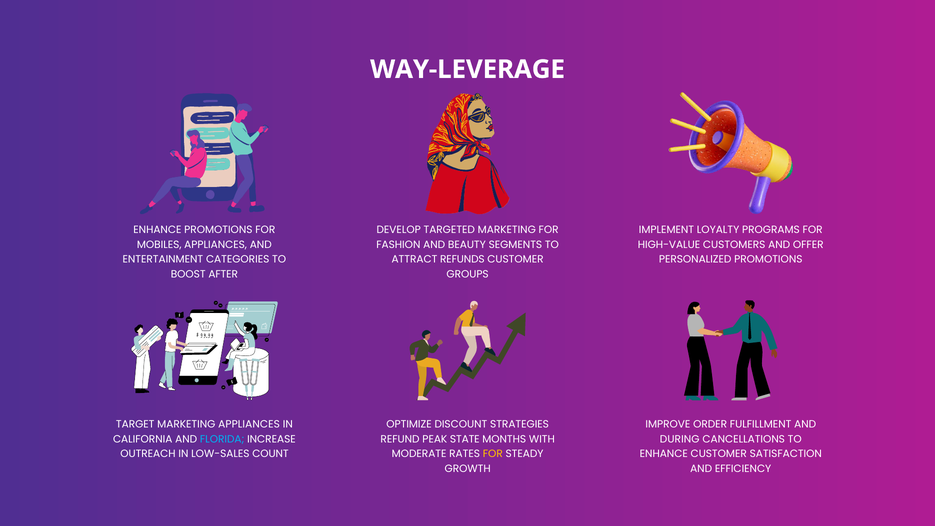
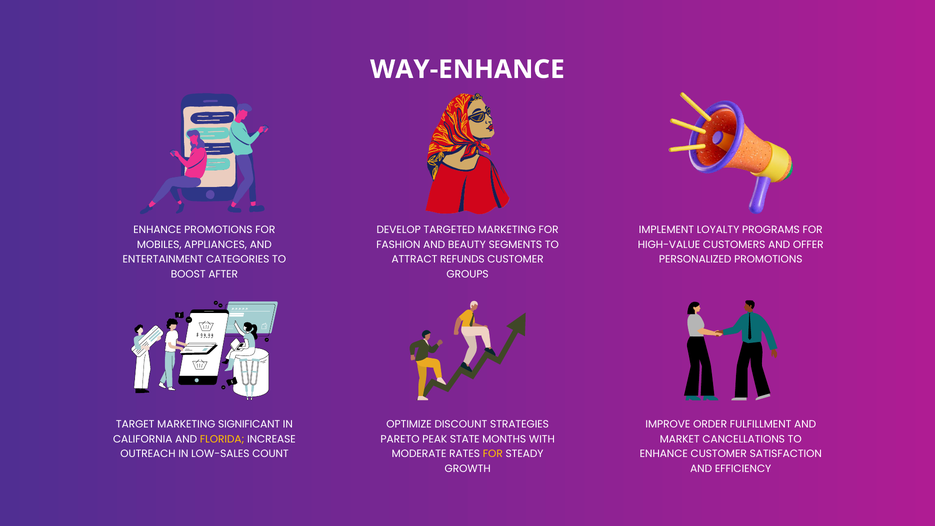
WAY-LEVERAGE: WAY-LEVERAGE -> WAY-ENHANCE
MARKETING APPLIANCES: APPLIANCES -> SIGNIFICANT
REFUND: REFUND -> PARETO
DURING: DURING -> MARKET
FLORIDA colour: light blue -> yellow
